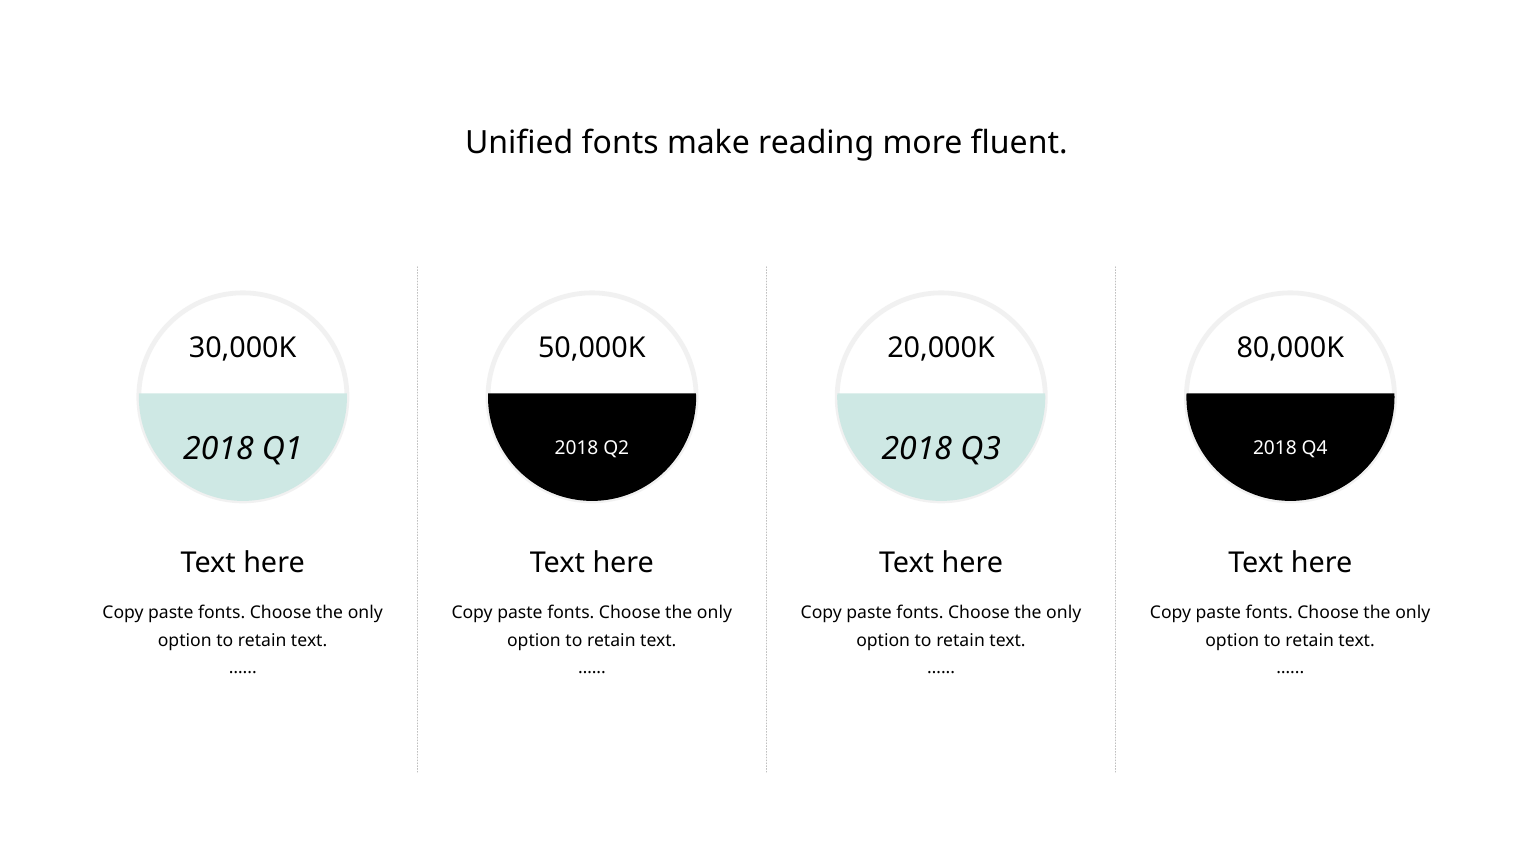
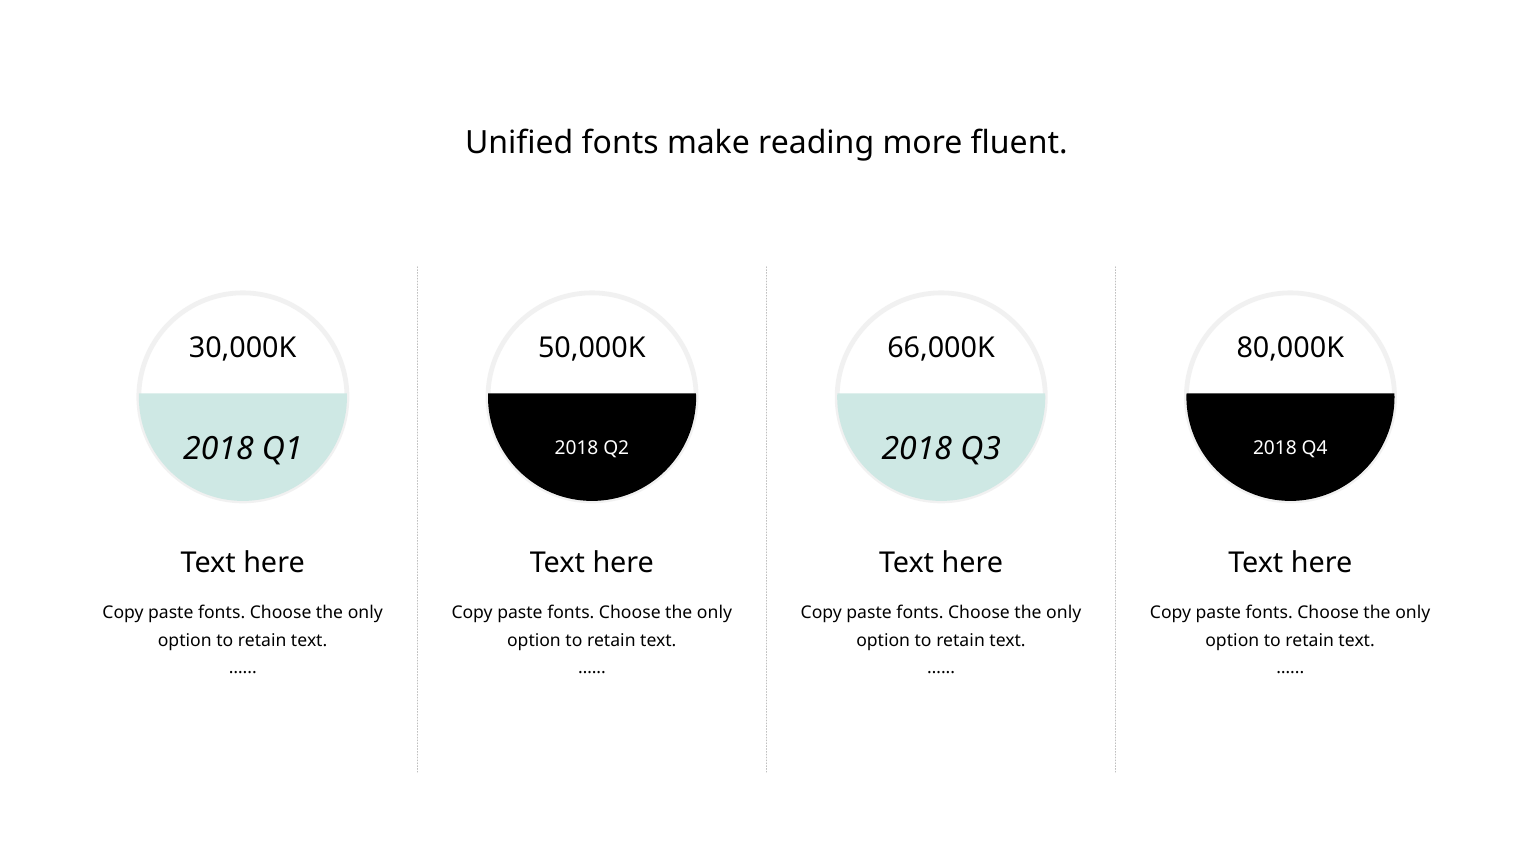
20,000K: 20,000K -> 66,000K
